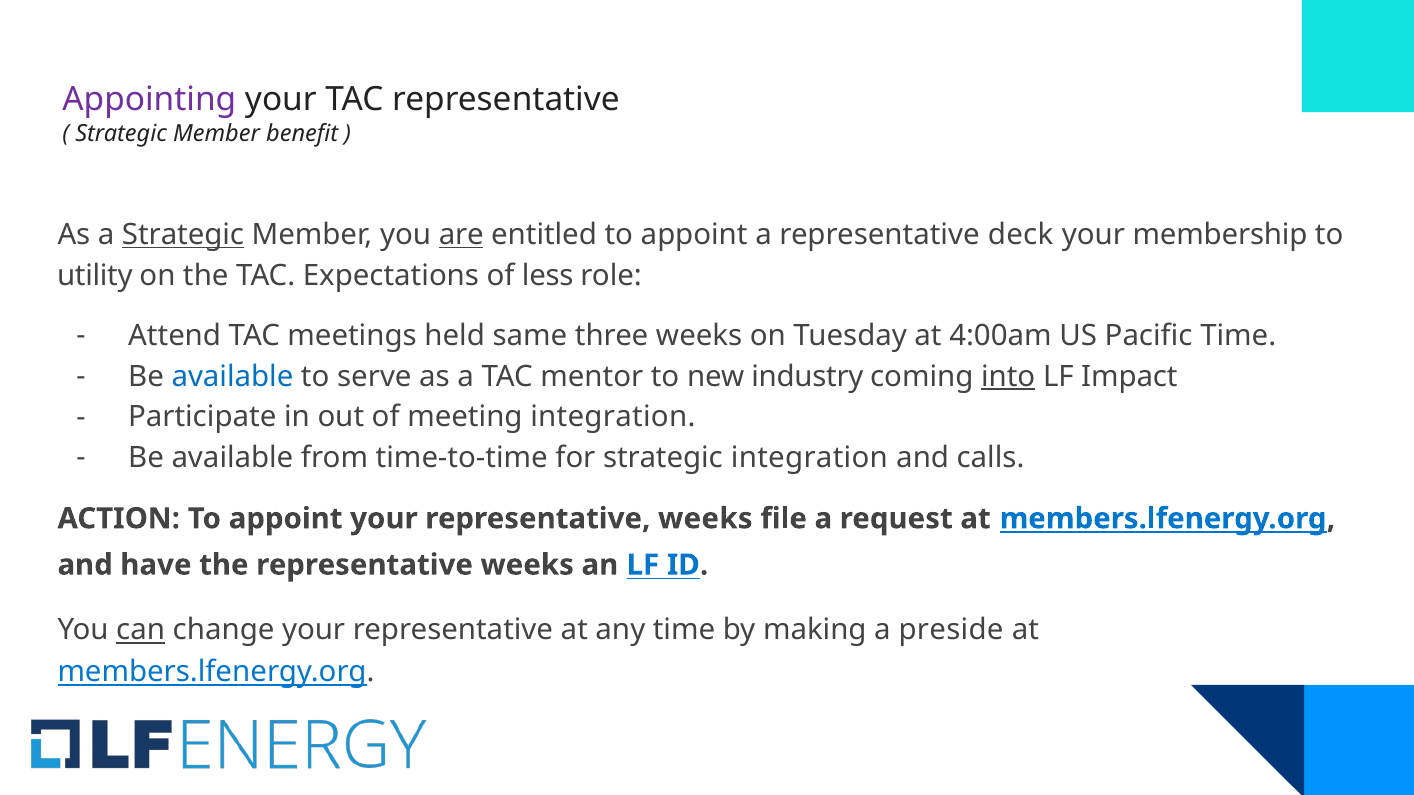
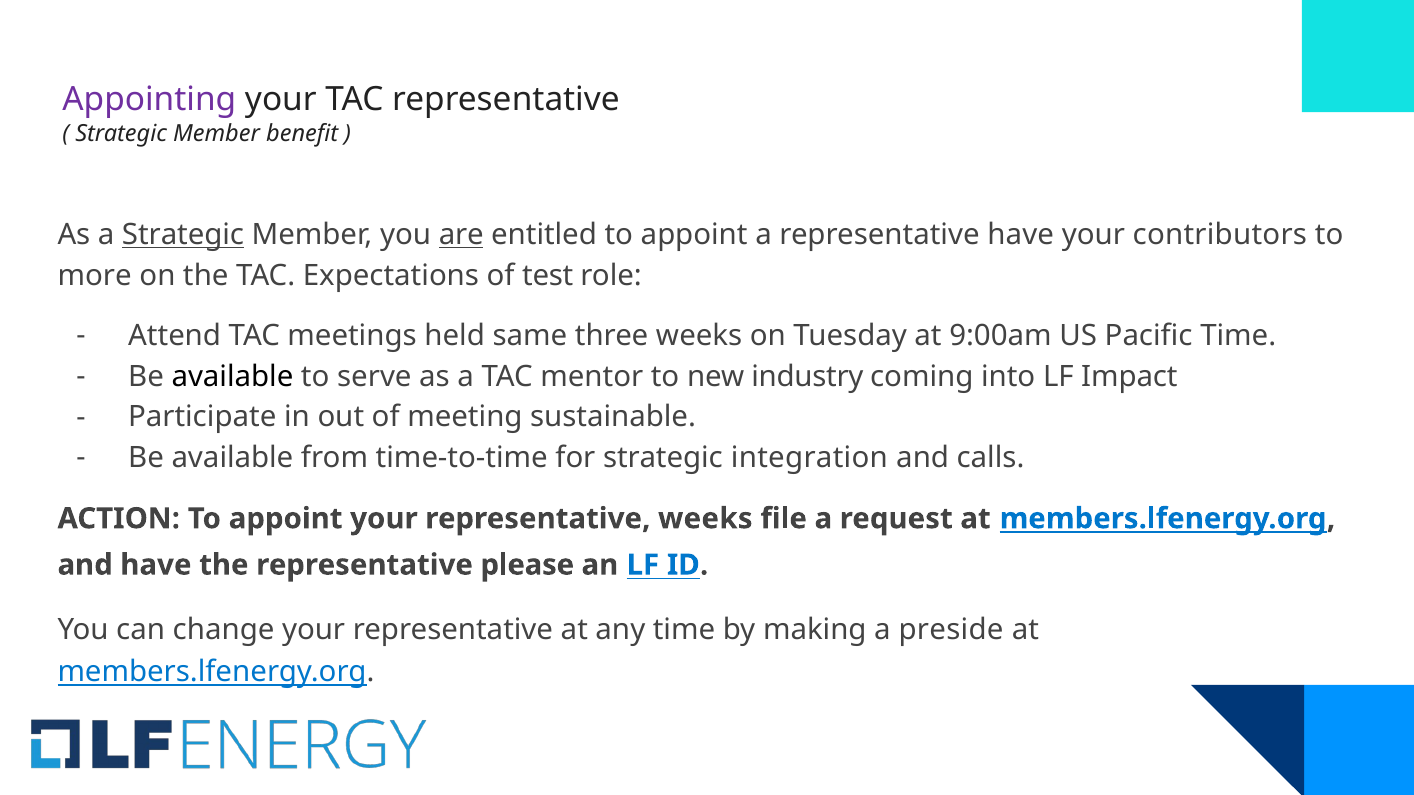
representative deck: deck -> have
membership: membership -> contributors
utility: utility -> more
less: less -> test
4:00am: 4:00am -> 9:00am
available at (232, 377) colour: blue -> black
into underline: present -> none
meeting integration: integration -> sustainable
the representative weeks: weeks -> please
can underline: present -> none
